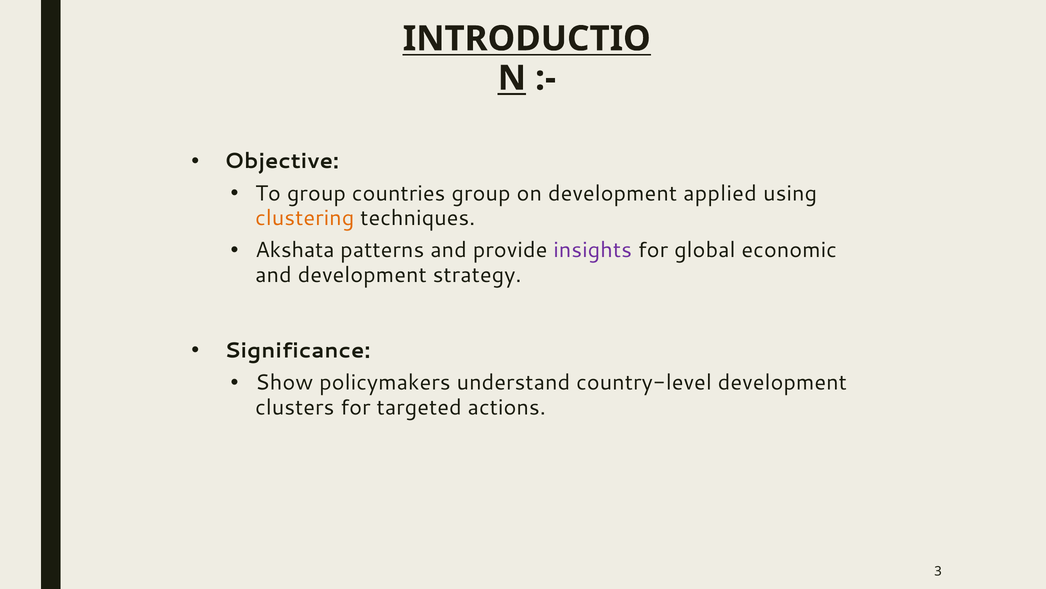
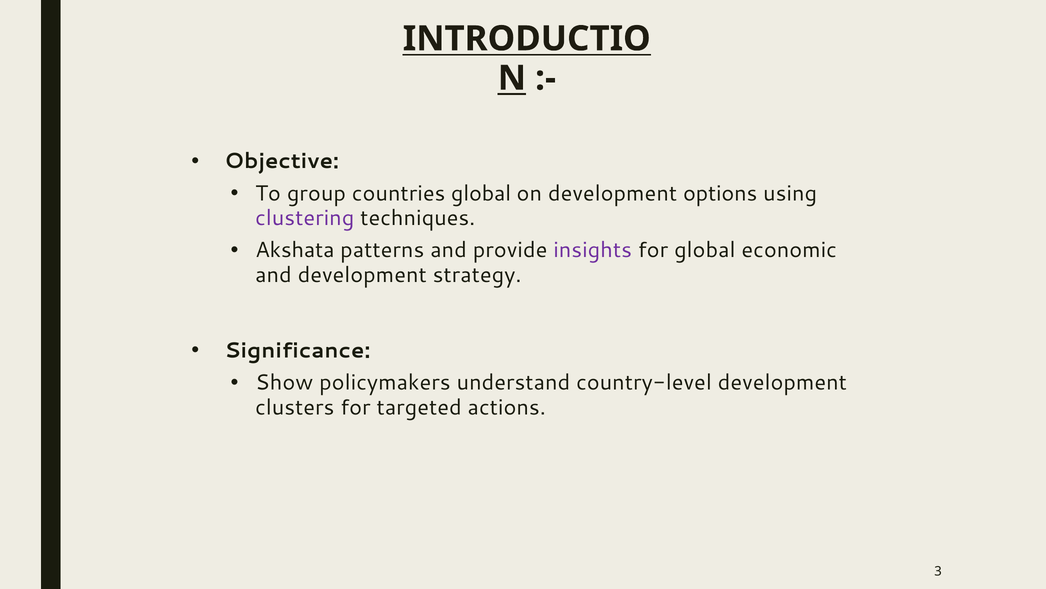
countries group: group -> global
applied: applied -> options
clustering colour: orange -> purple
